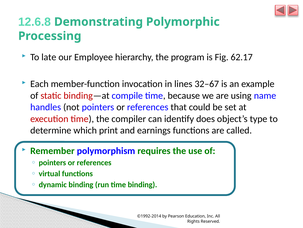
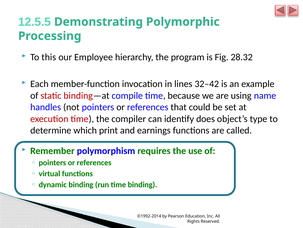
12.6.8: 12.6.8 -> 12.5.5
late: late -> this
62.17: 62.17 -> 28.32
32–67: 32–67 -> 32–42
